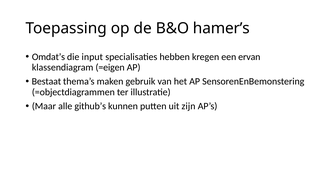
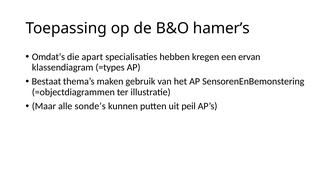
input: input -> apart
=eigen: =eigen -> =types
github’s: github’s -> sonde’s
zijn: zijn -> peil
